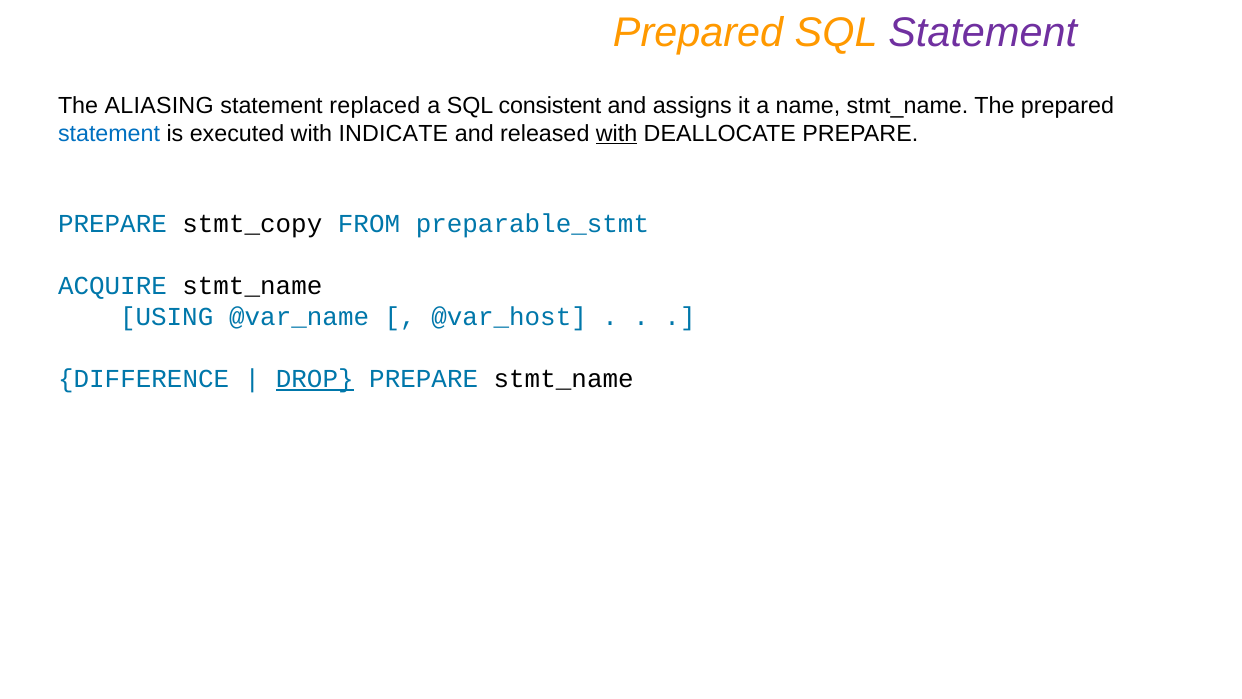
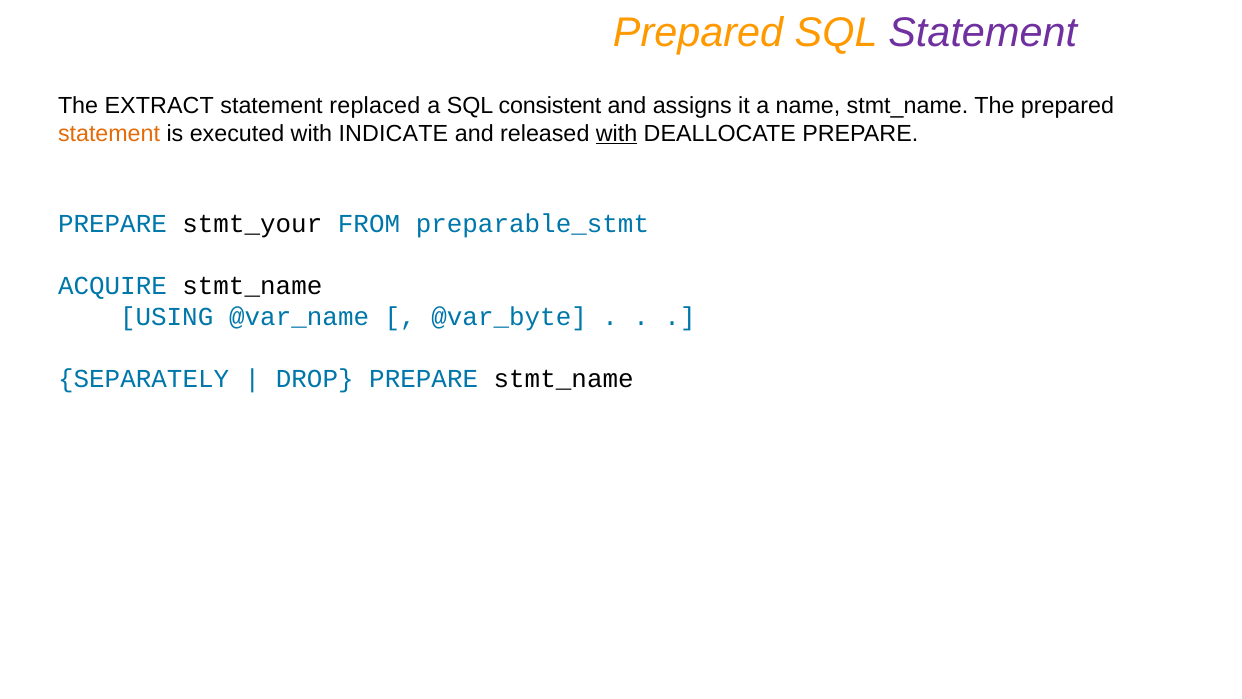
ALIASING: ALIASING -> EXTRACT
statement at (109, 133) colour: blue -> orange
stmt_copy: stmt_copy -> stmt_your
@var_host: @var_host -> @var_byte
DIFFERENCE: DIFFERENCE -> SEPARATELY
DROP underline: present -> none
